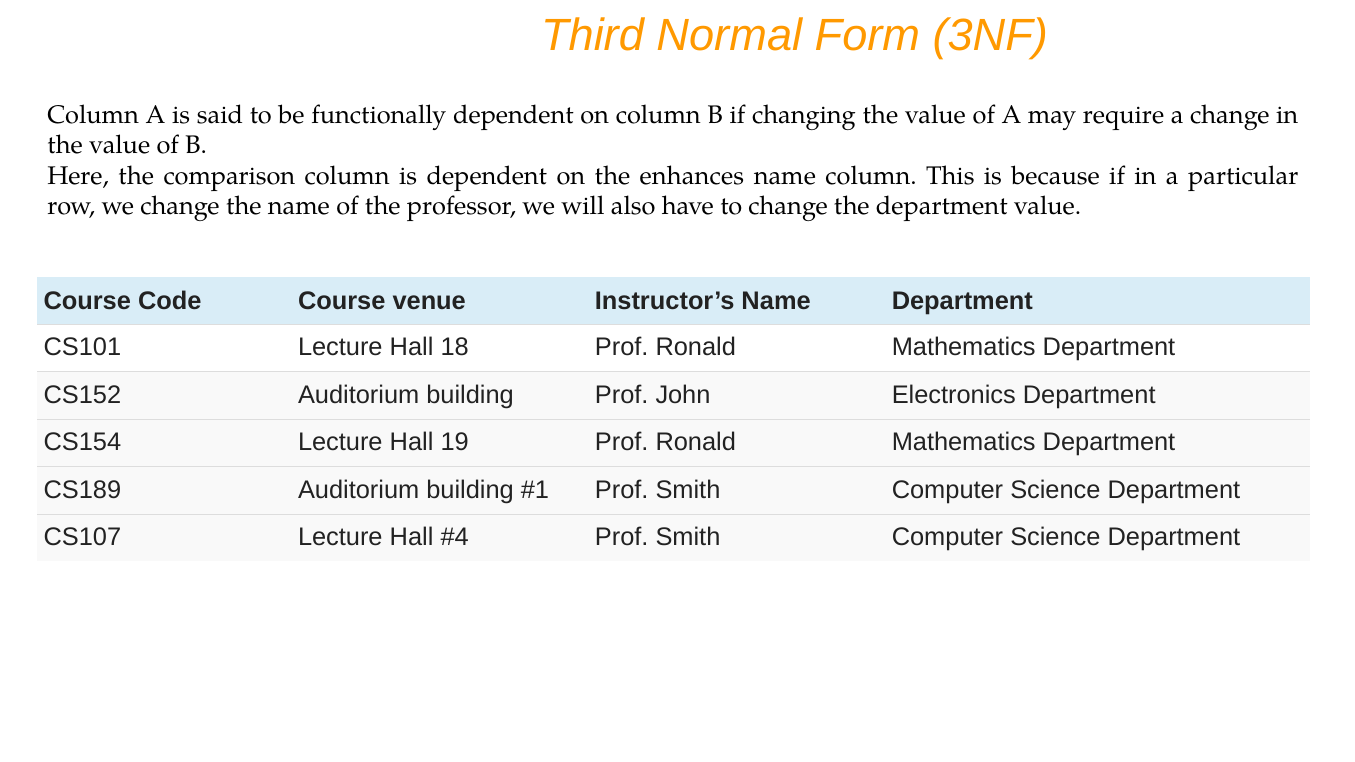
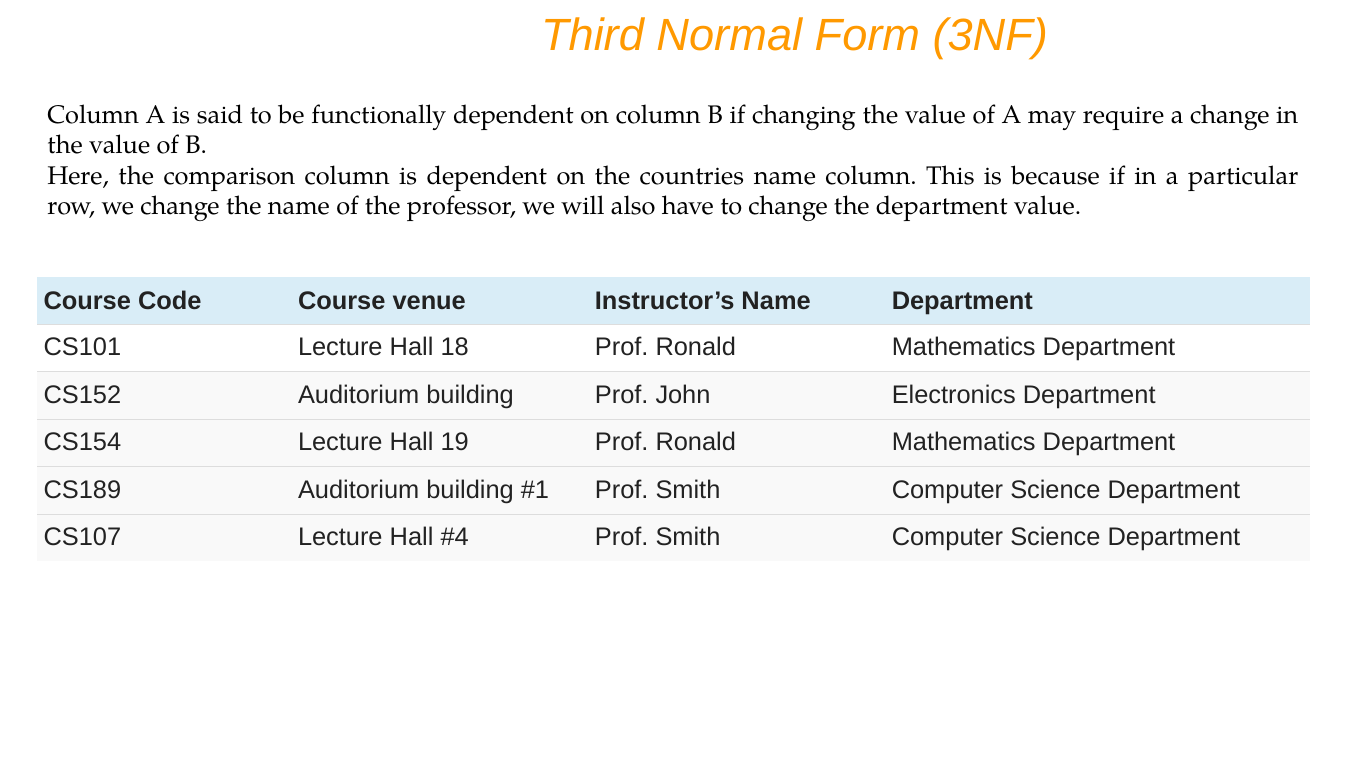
enhances: enhances -> countries
